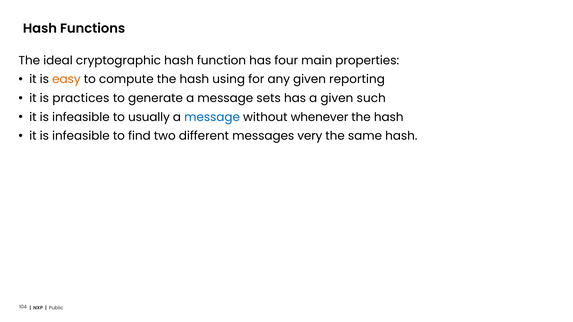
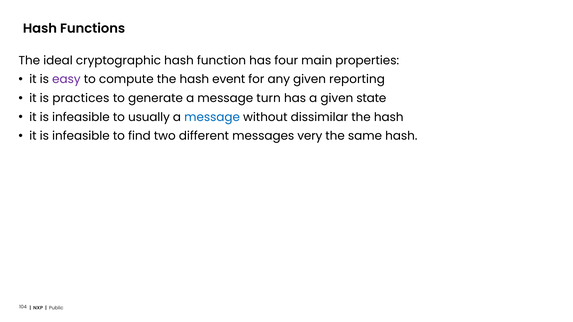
easy colour: orange -> purple
using: using -> event
sets: sets -> turn
such: such -> state
whenever: whenever -> dissimilar
